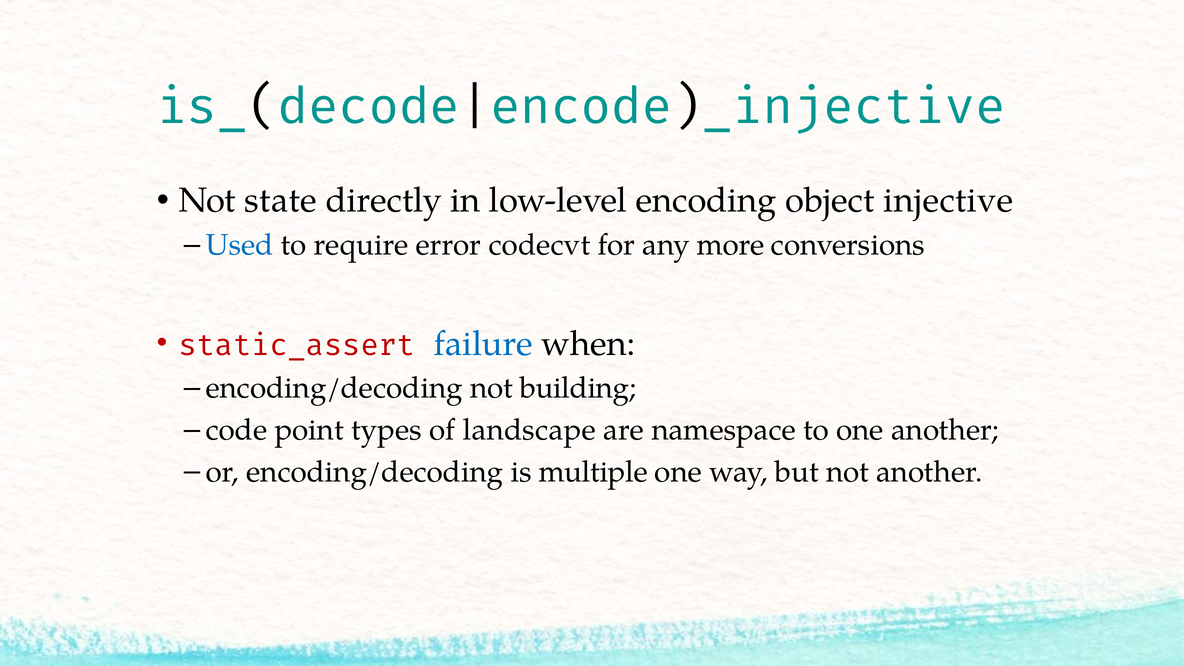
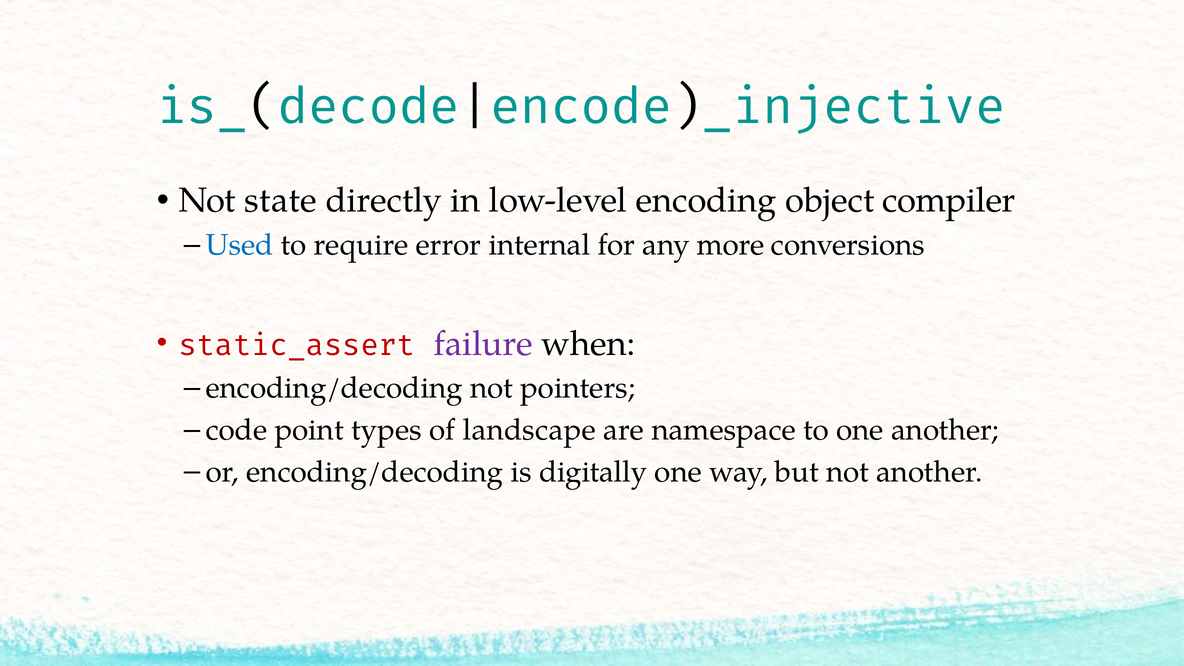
injective: injective -> compiler
codecvt: codecvt -> internal
failure colour: blue -> purple
building: building -> pointers
multiple: multiple -> digitally
